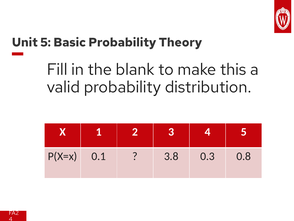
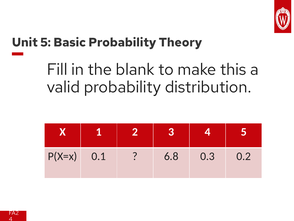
3.8: 3.8 -> 6.8
0.8: 0.8 -> 0.2
